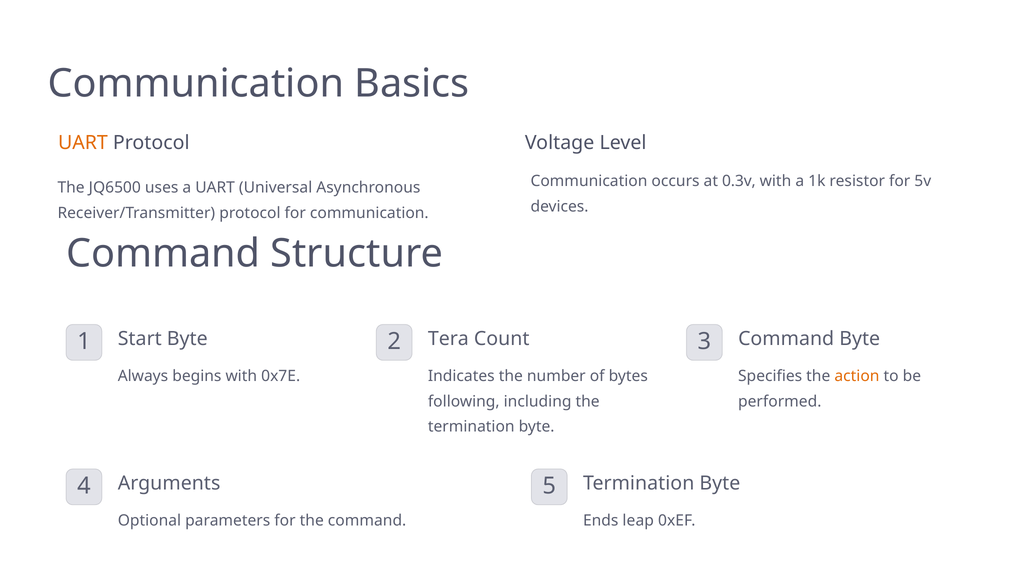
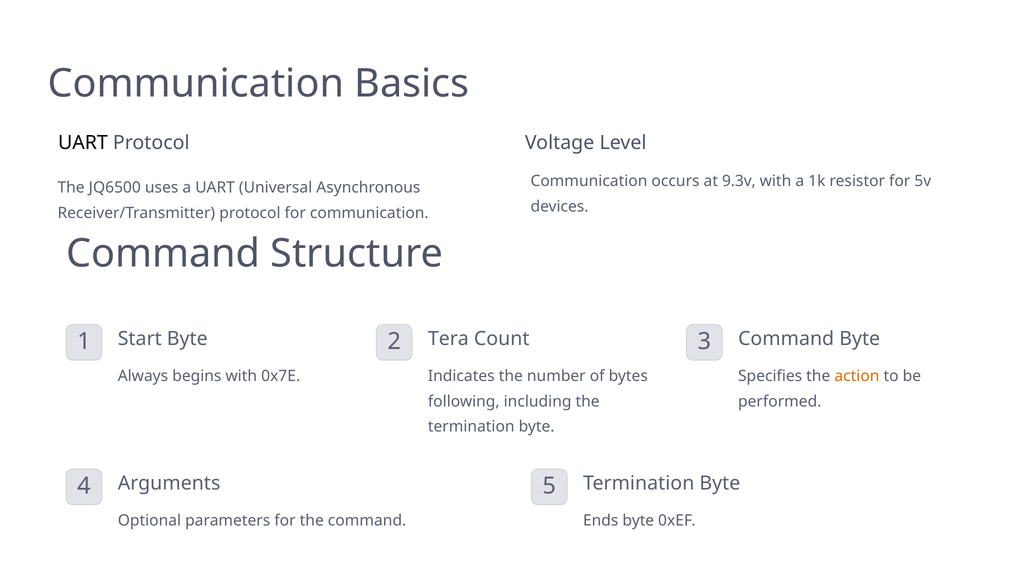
UART at (83, 143) colour: orange -> black
0.3v: 0.3v -> 9.3v
Ends leap: leap -> byte
